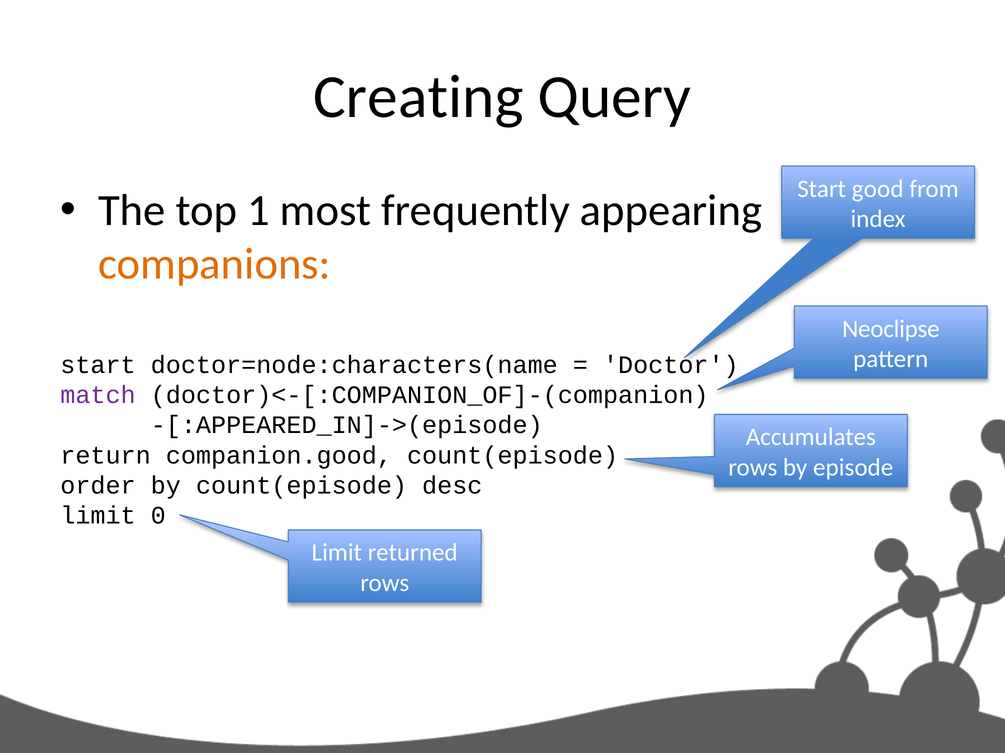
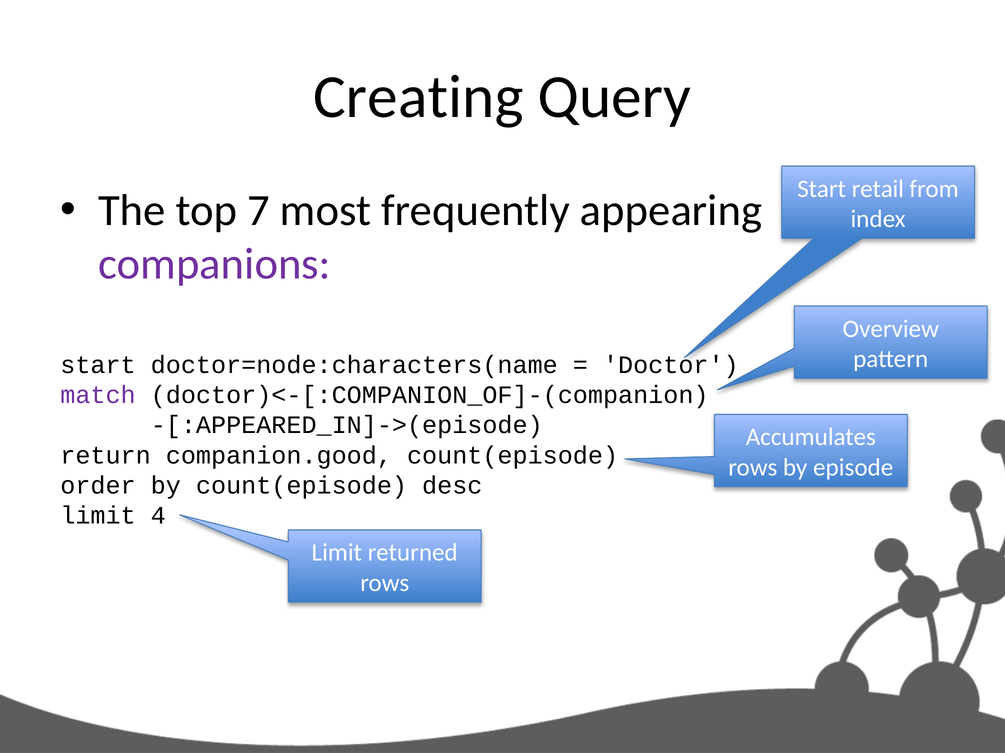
good: good -> retail
1: 1 -> 7
companions colour: orange -> purple
Neoclipse: Neoclipse -> Overview
0: 0 -> 4
